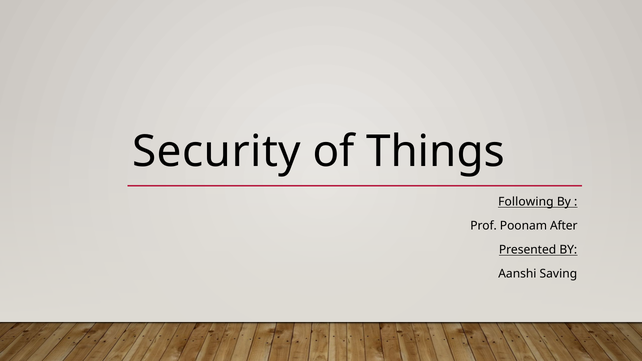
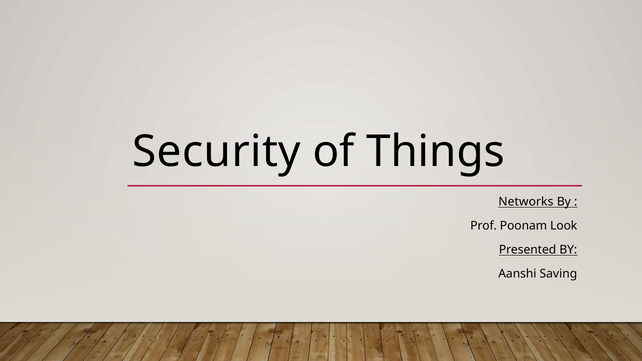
Following: Following -> Networks
After: After -> Look
